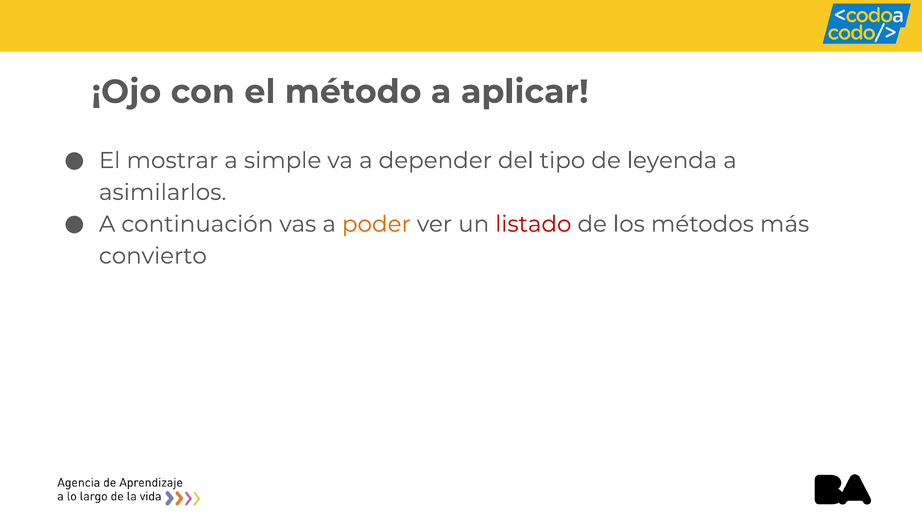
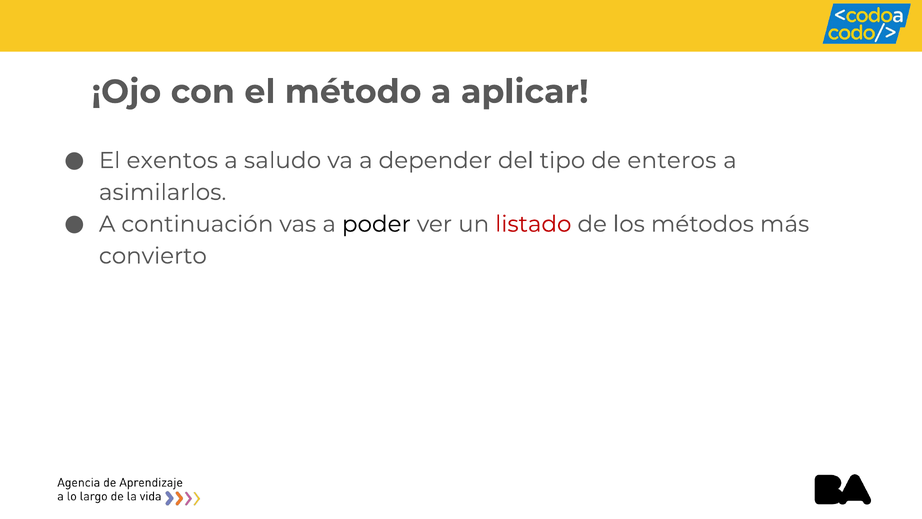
mostrar: mostrar -> exentos
simple: simple -> saludo
leyenda: leyenda -> enteros
poder colour: orange -> black
